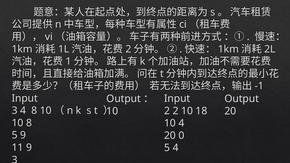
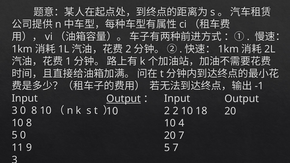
Output at (124, 99) underline: none -> present
3 4: 4 -> 0
5 9: 9 -> 0
20 0: 0 -> 7
5 4: 4 -> 7
